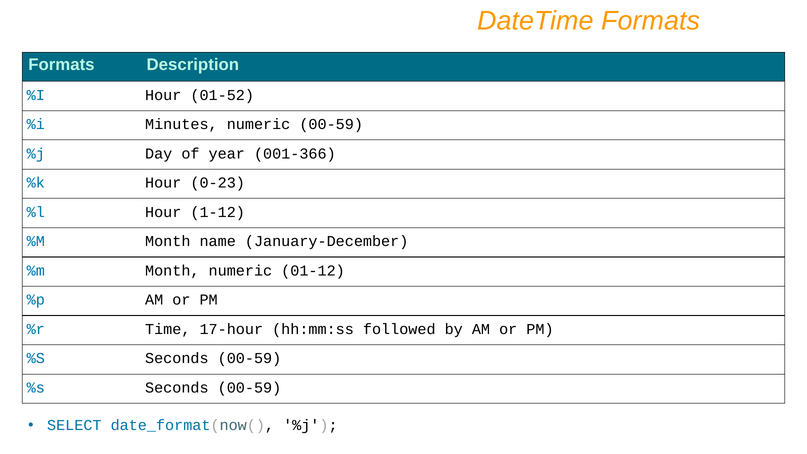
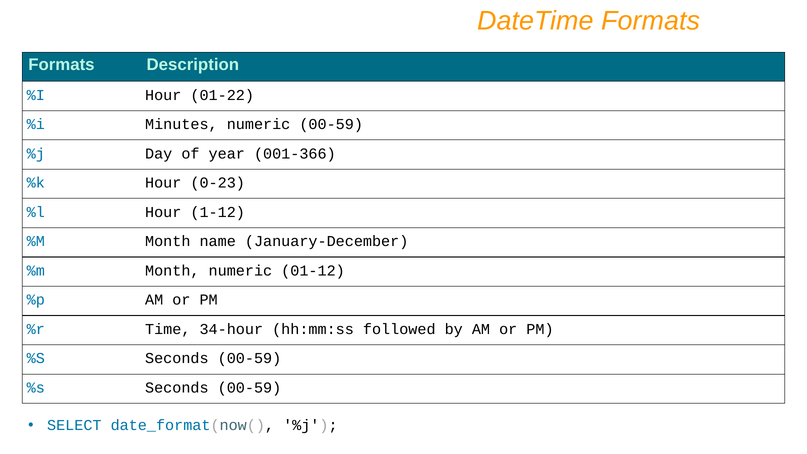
01-52: 01-52 -> 01-22
17-hour: 17-hour -> 34-hour
